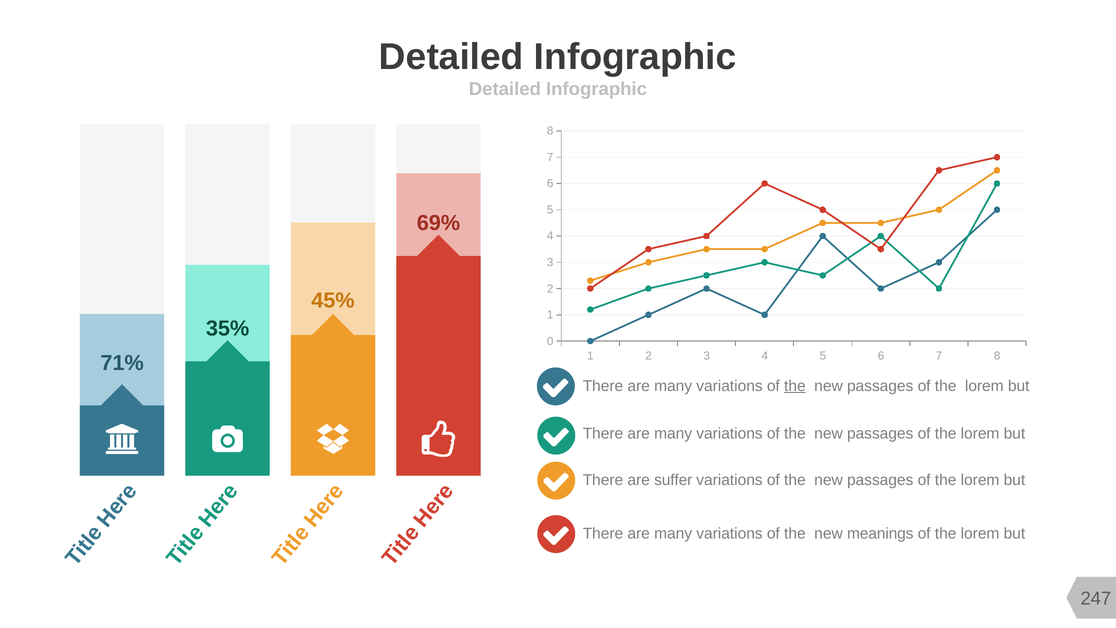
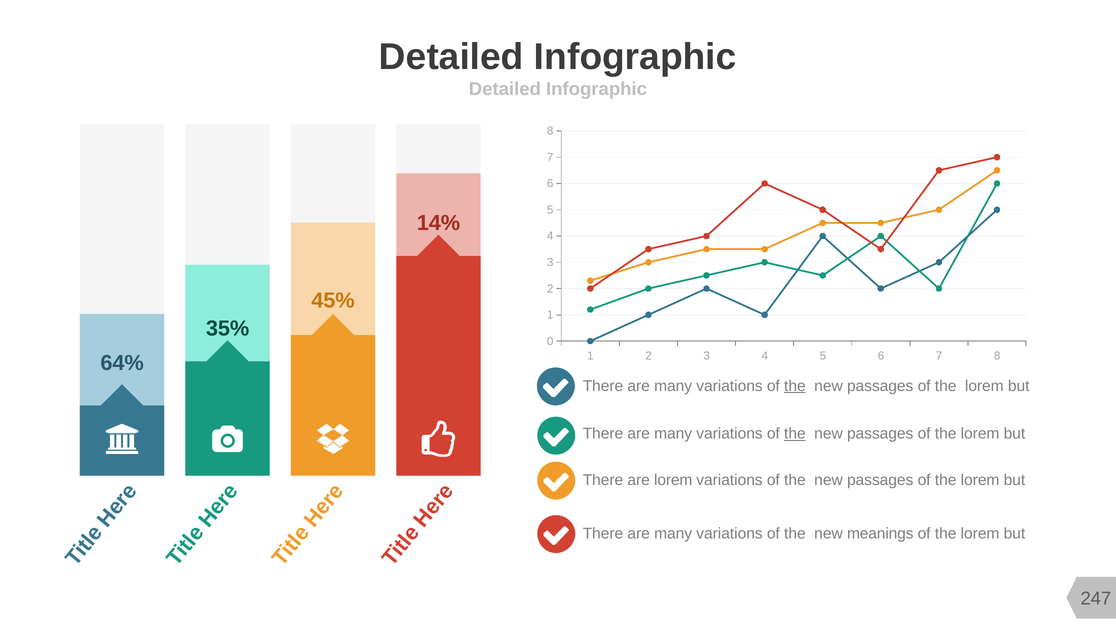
69%: 69% -> 14%
71%: 71% -> 64%
the at (795, 434) underline: none -> present
are suffer: suffer -> lorem
